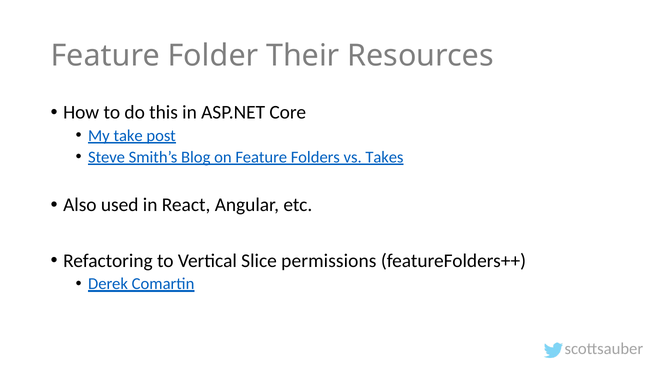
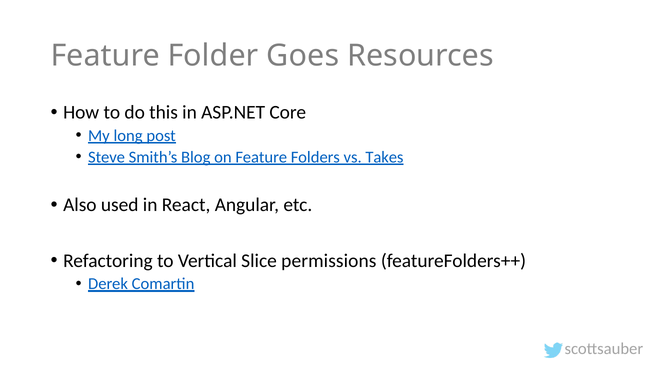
Their: Their -> Goes
take: take -> long
